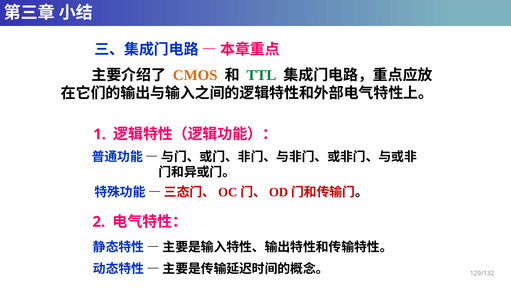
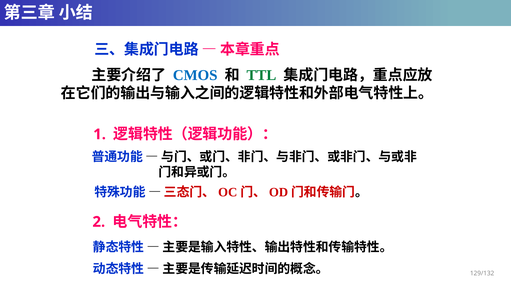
CMOS colour: orange -> blue
